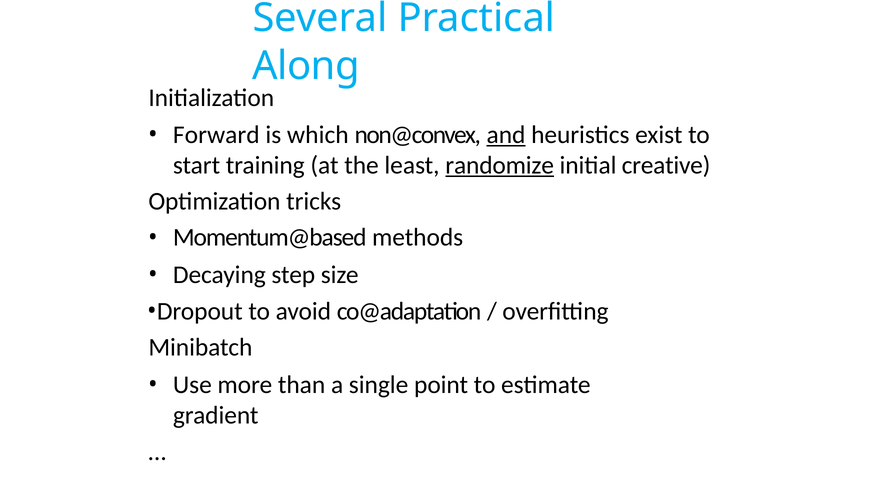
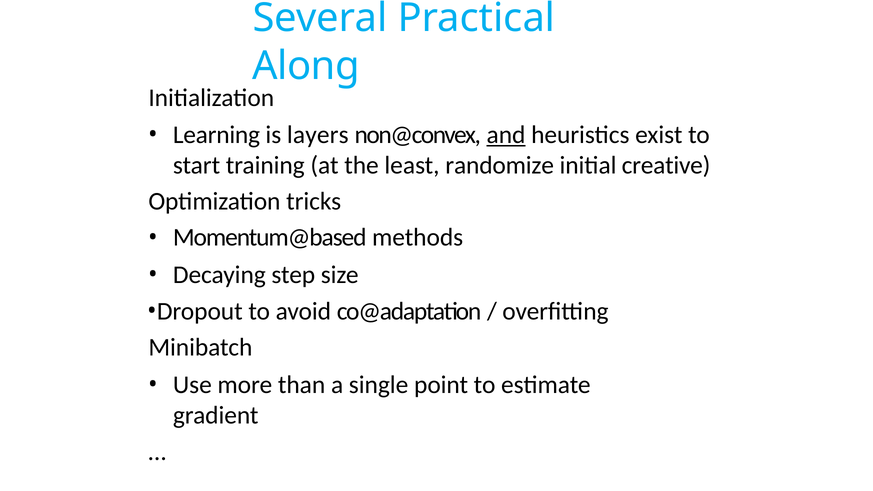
Forward: Forward -> Learning
which: which -> layers
randomize underline: present -> none
